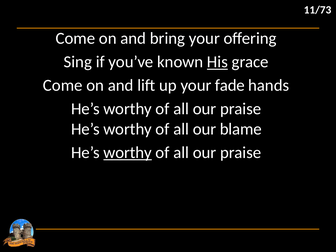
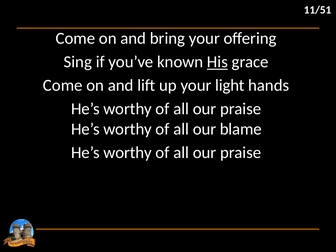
11/73: 11/73 -> 11/51
fade: fade -> light
worthy at (128, 153) underline: present -> none
